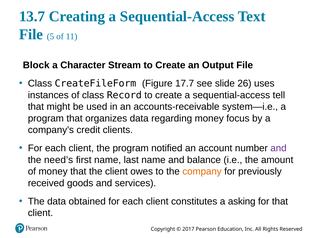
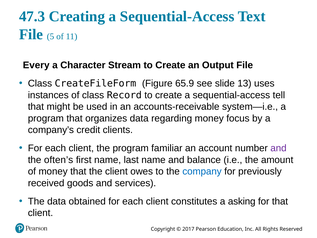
13.7: 13.7 -> 47.3
Block: Block -> Every
17.7: 17.7 -> 65.9
26: 26 -> 13
notified: notified -> familiar
need’s: need’s -> often’s
company colour: orange -> blue
